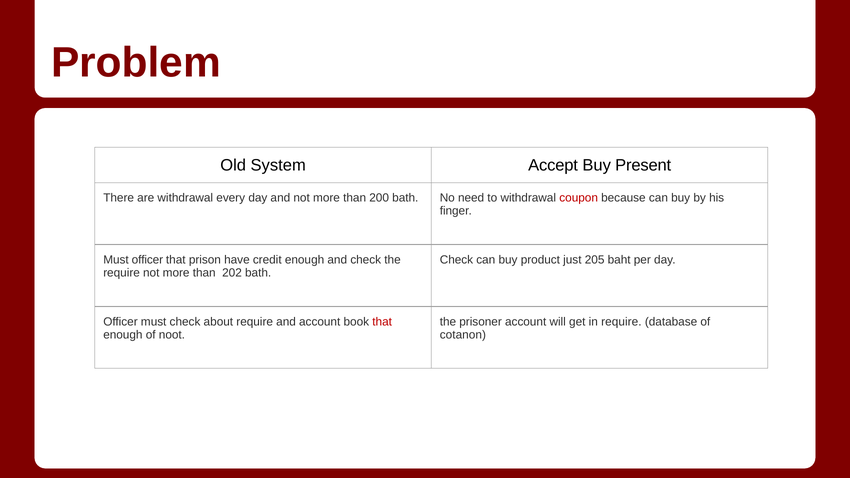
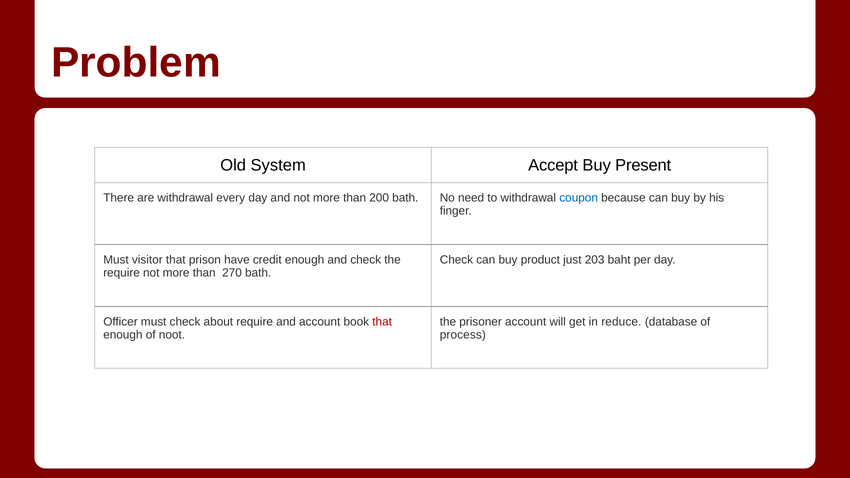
coupon colour: red -> blue
Must officer: officer -> visitor
205: 205 -> 203
202: 202 -> 270
in require: require -> reduce
cotanon: cotanon -> process
